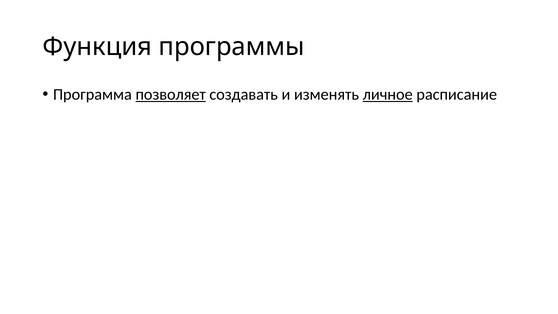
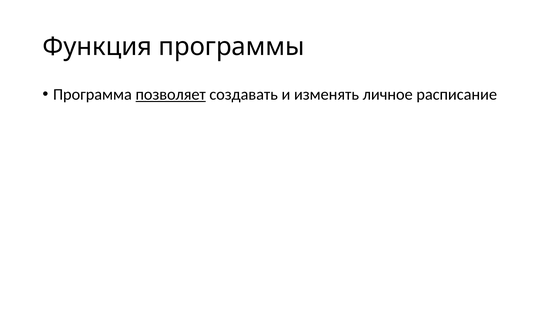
личное underline: present -> none
